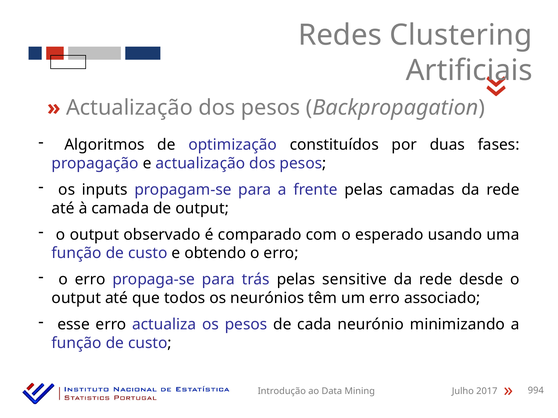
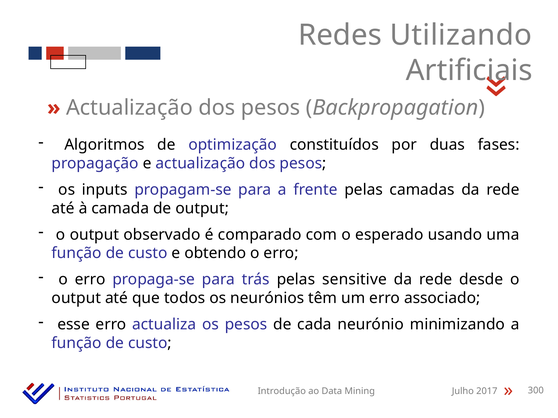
Clustering: Clustering -> Utilizando
994: 994 -> 300
